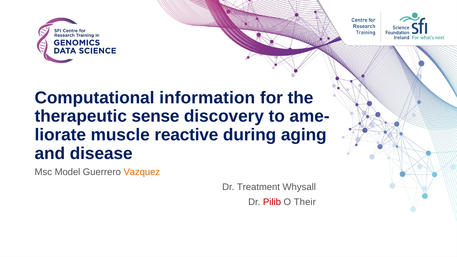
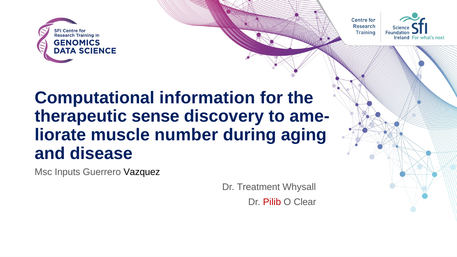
reactive: reactive -> number
Model: Model -> Inputs
Vazquez colour: orange -> black
Their: Their -> Clear
